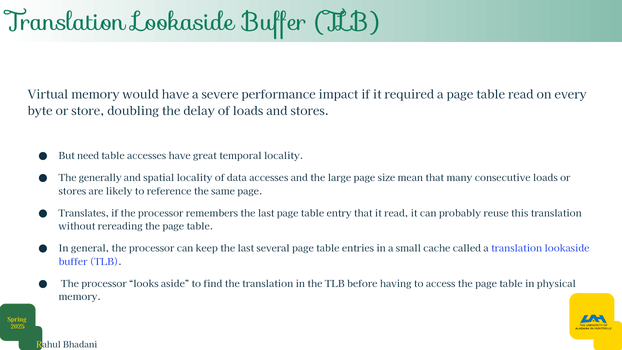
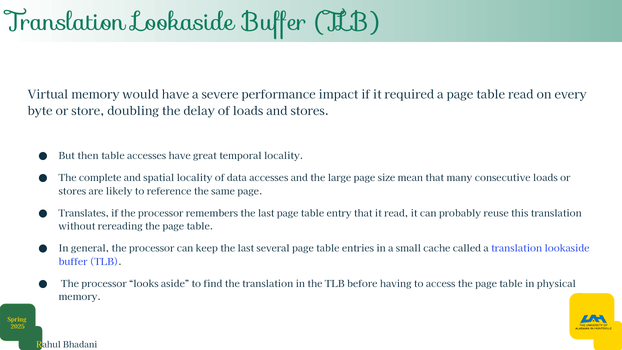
need: need -> then
generally: generally -> complete
